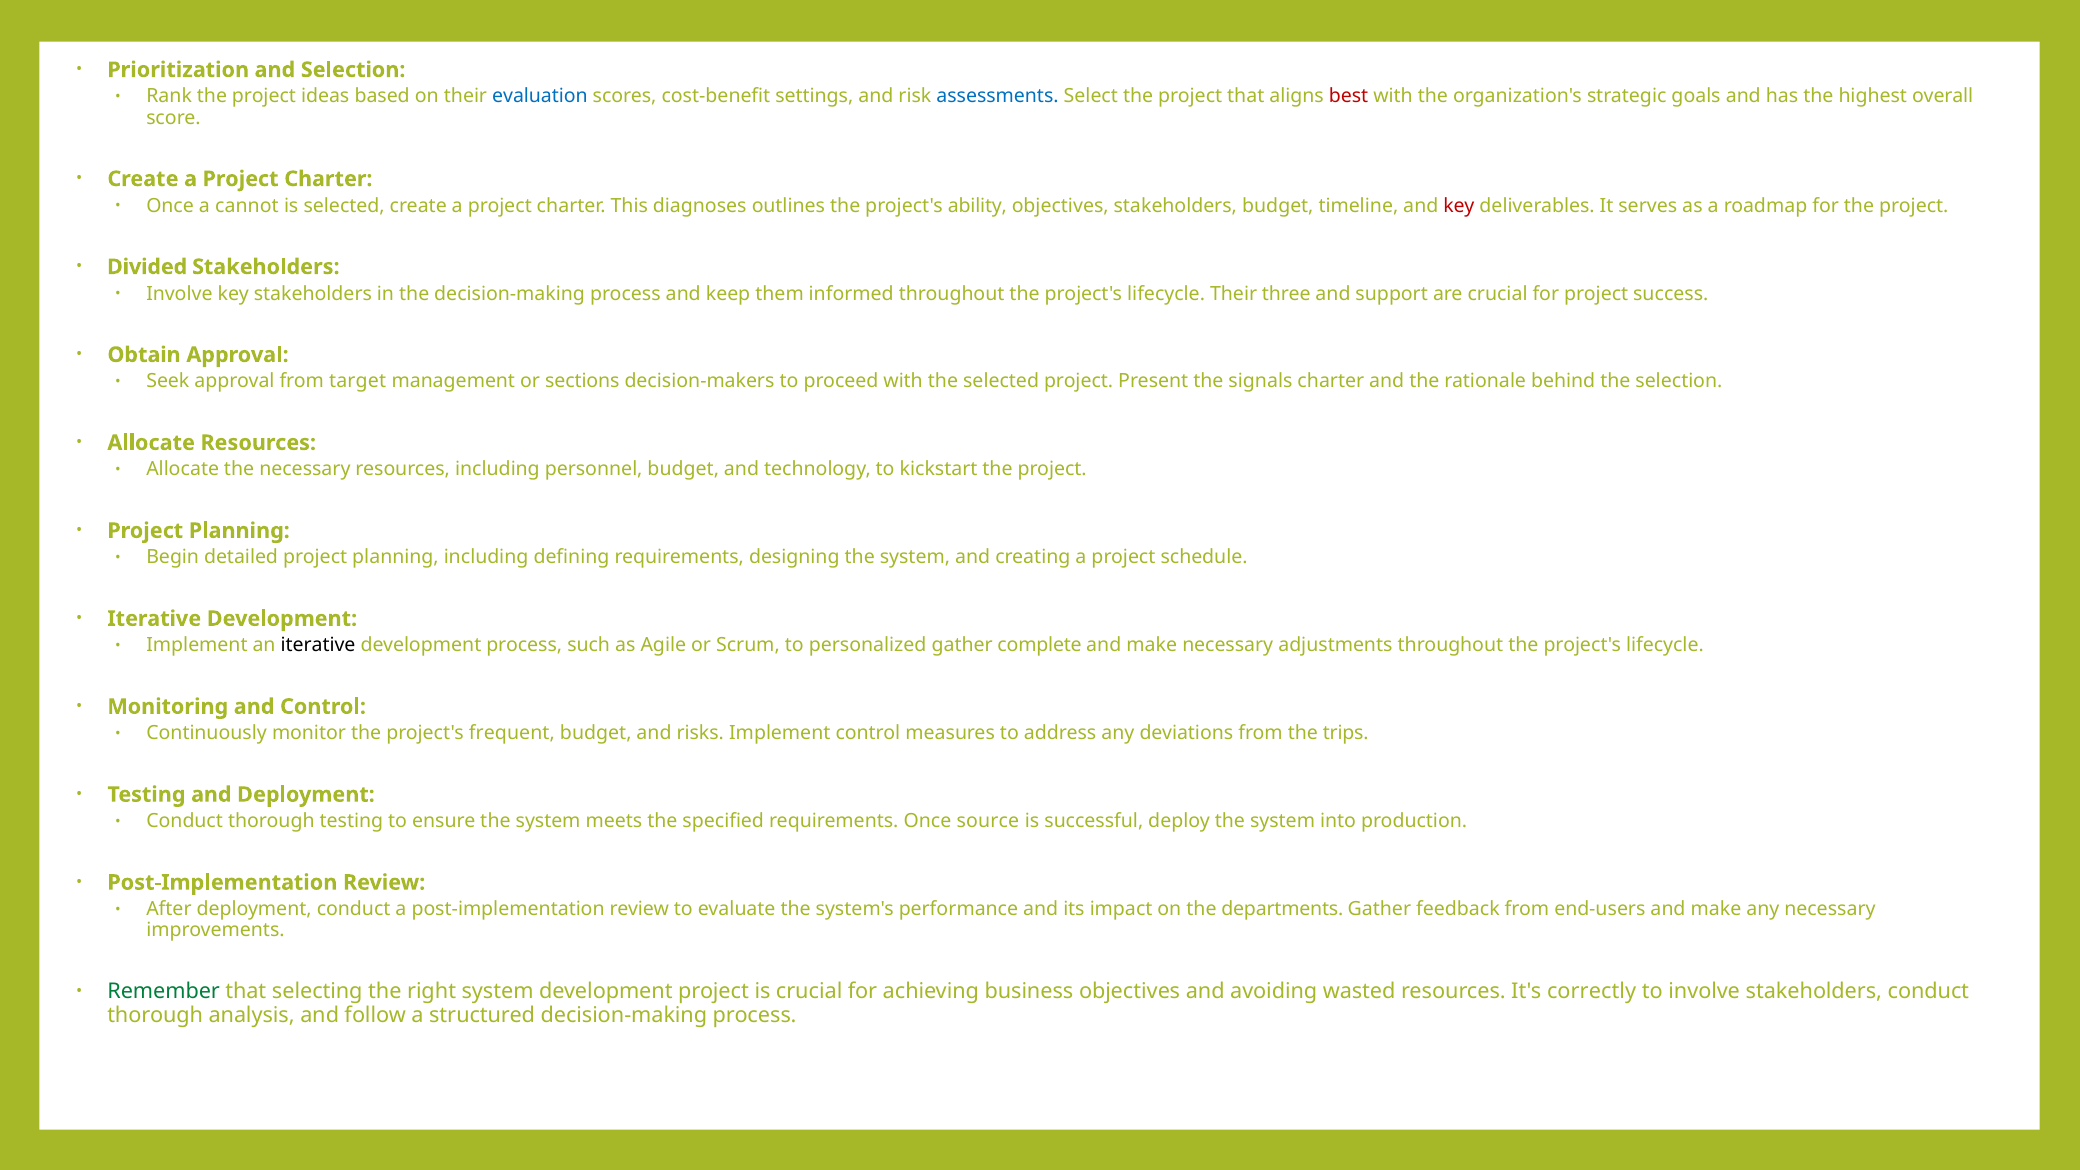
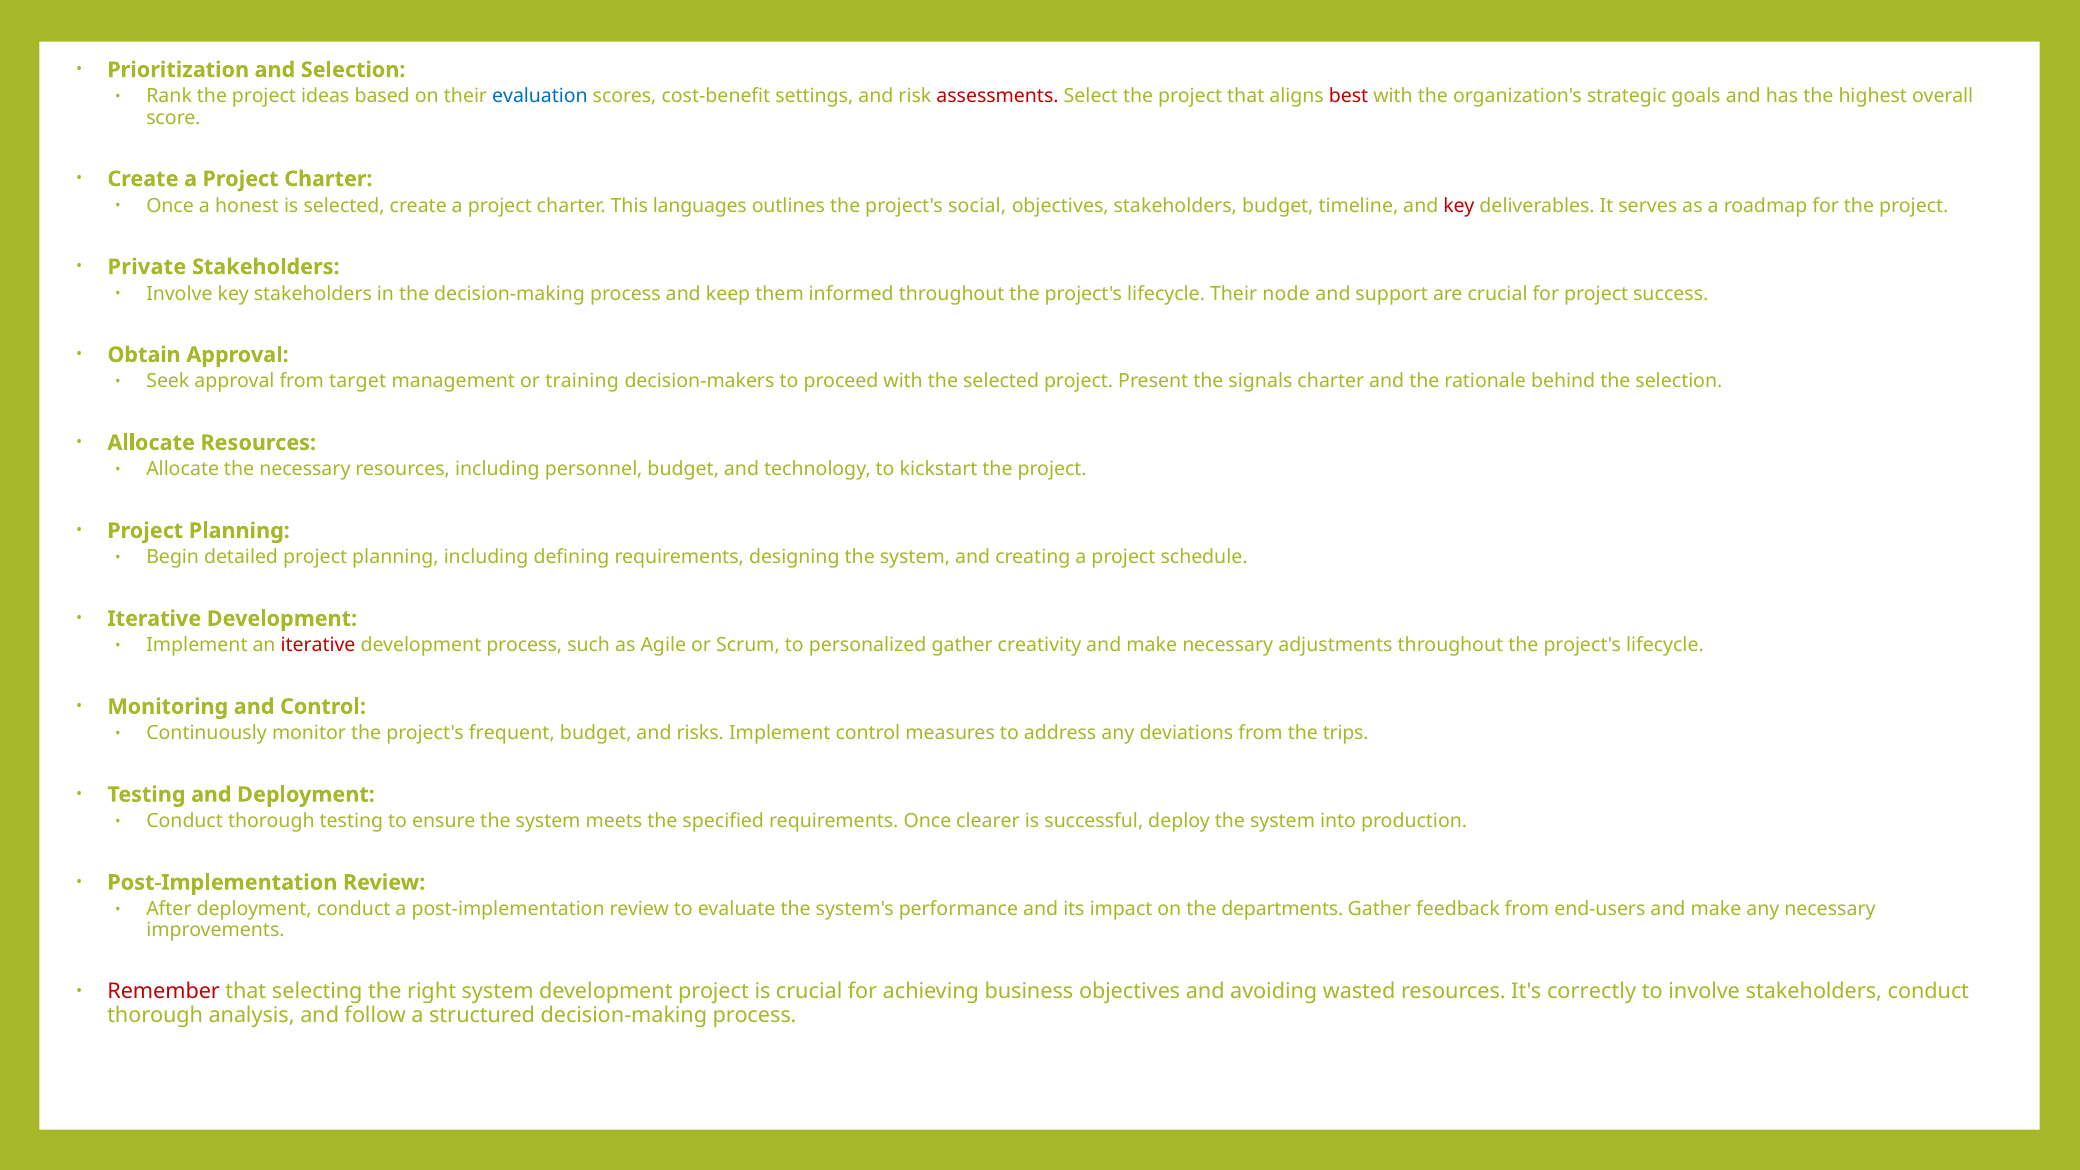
assessments colour: blue -> red
cannot: cannot -> honest
diagnoses: diagnoses -> languages
ability: ability -> social
Divided: Divided -> Private
three: three -> node
sections: sections -> training
iterative at (318, 645) colour: black -> red
complete: complete -> creativity
source: source -> clearer
Remember colour: green -> red
